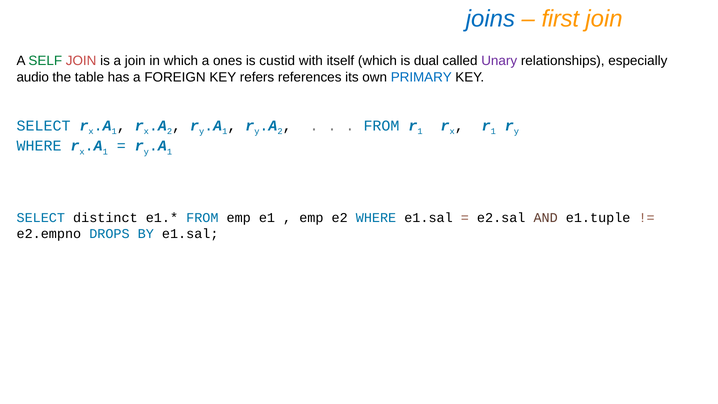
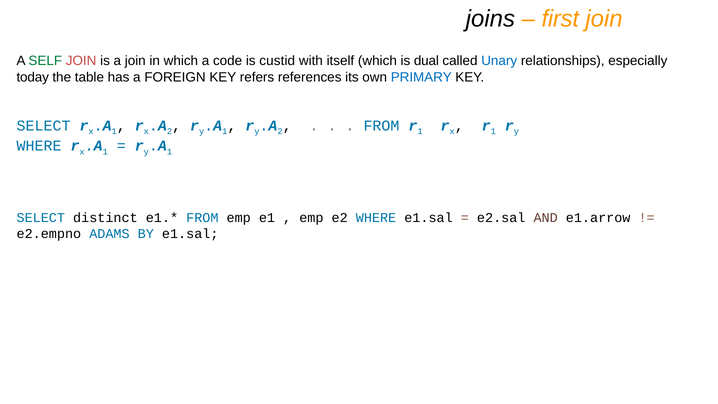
joins colour: blue -> black
ones: ones -> code
Unary colour: purple -> blue
audio: audio -> today
e1.tuple: e1.tuple -> e1.arrow
DROPS: DROPS -> ADAMS
